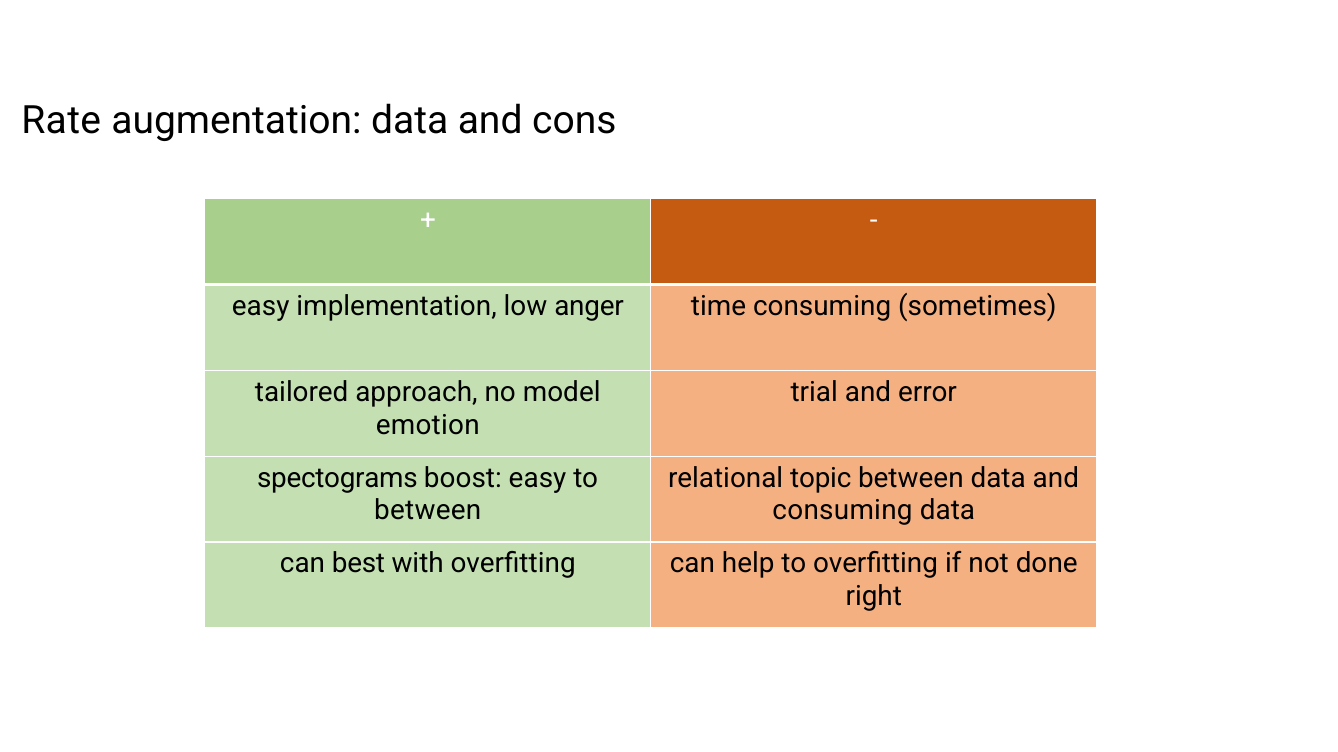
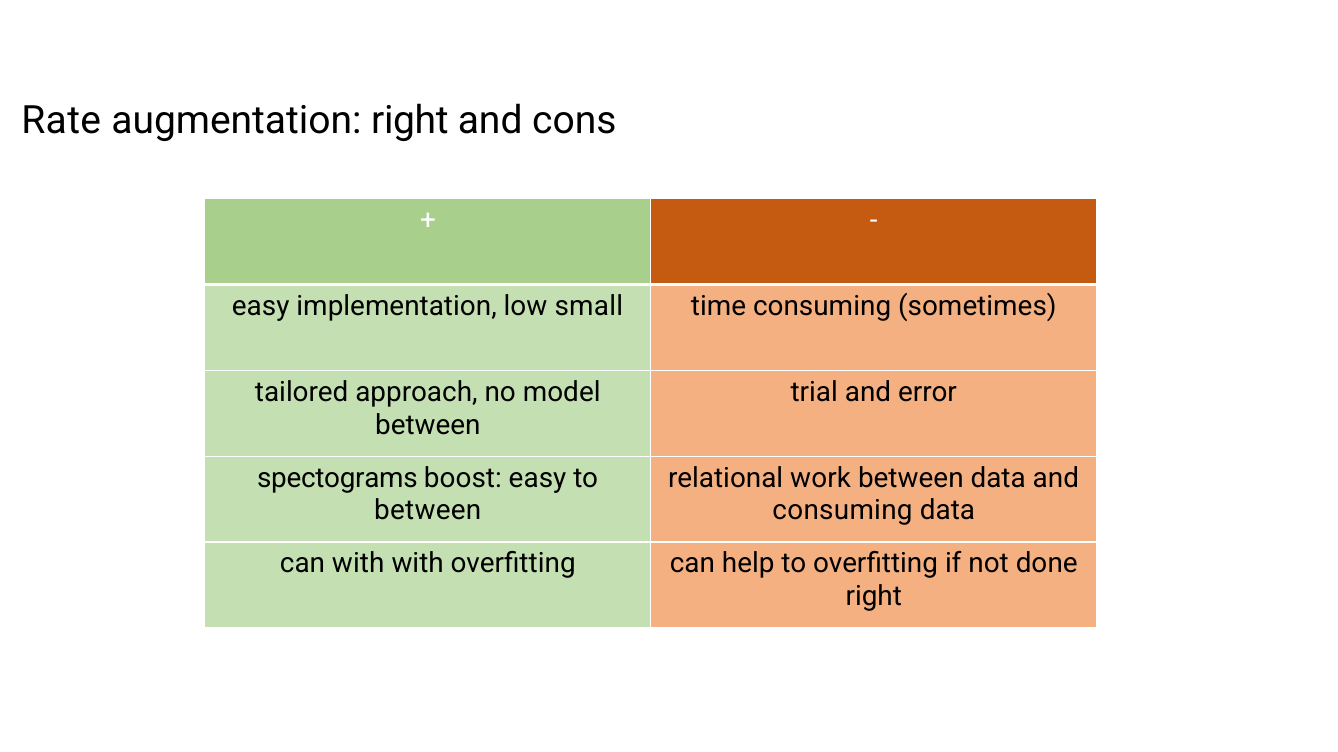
augmentation data: data -> right
anger: anger -> small
emotion at (428, 425): emotion -> between
topic: topic -> work
can best: best -> with
